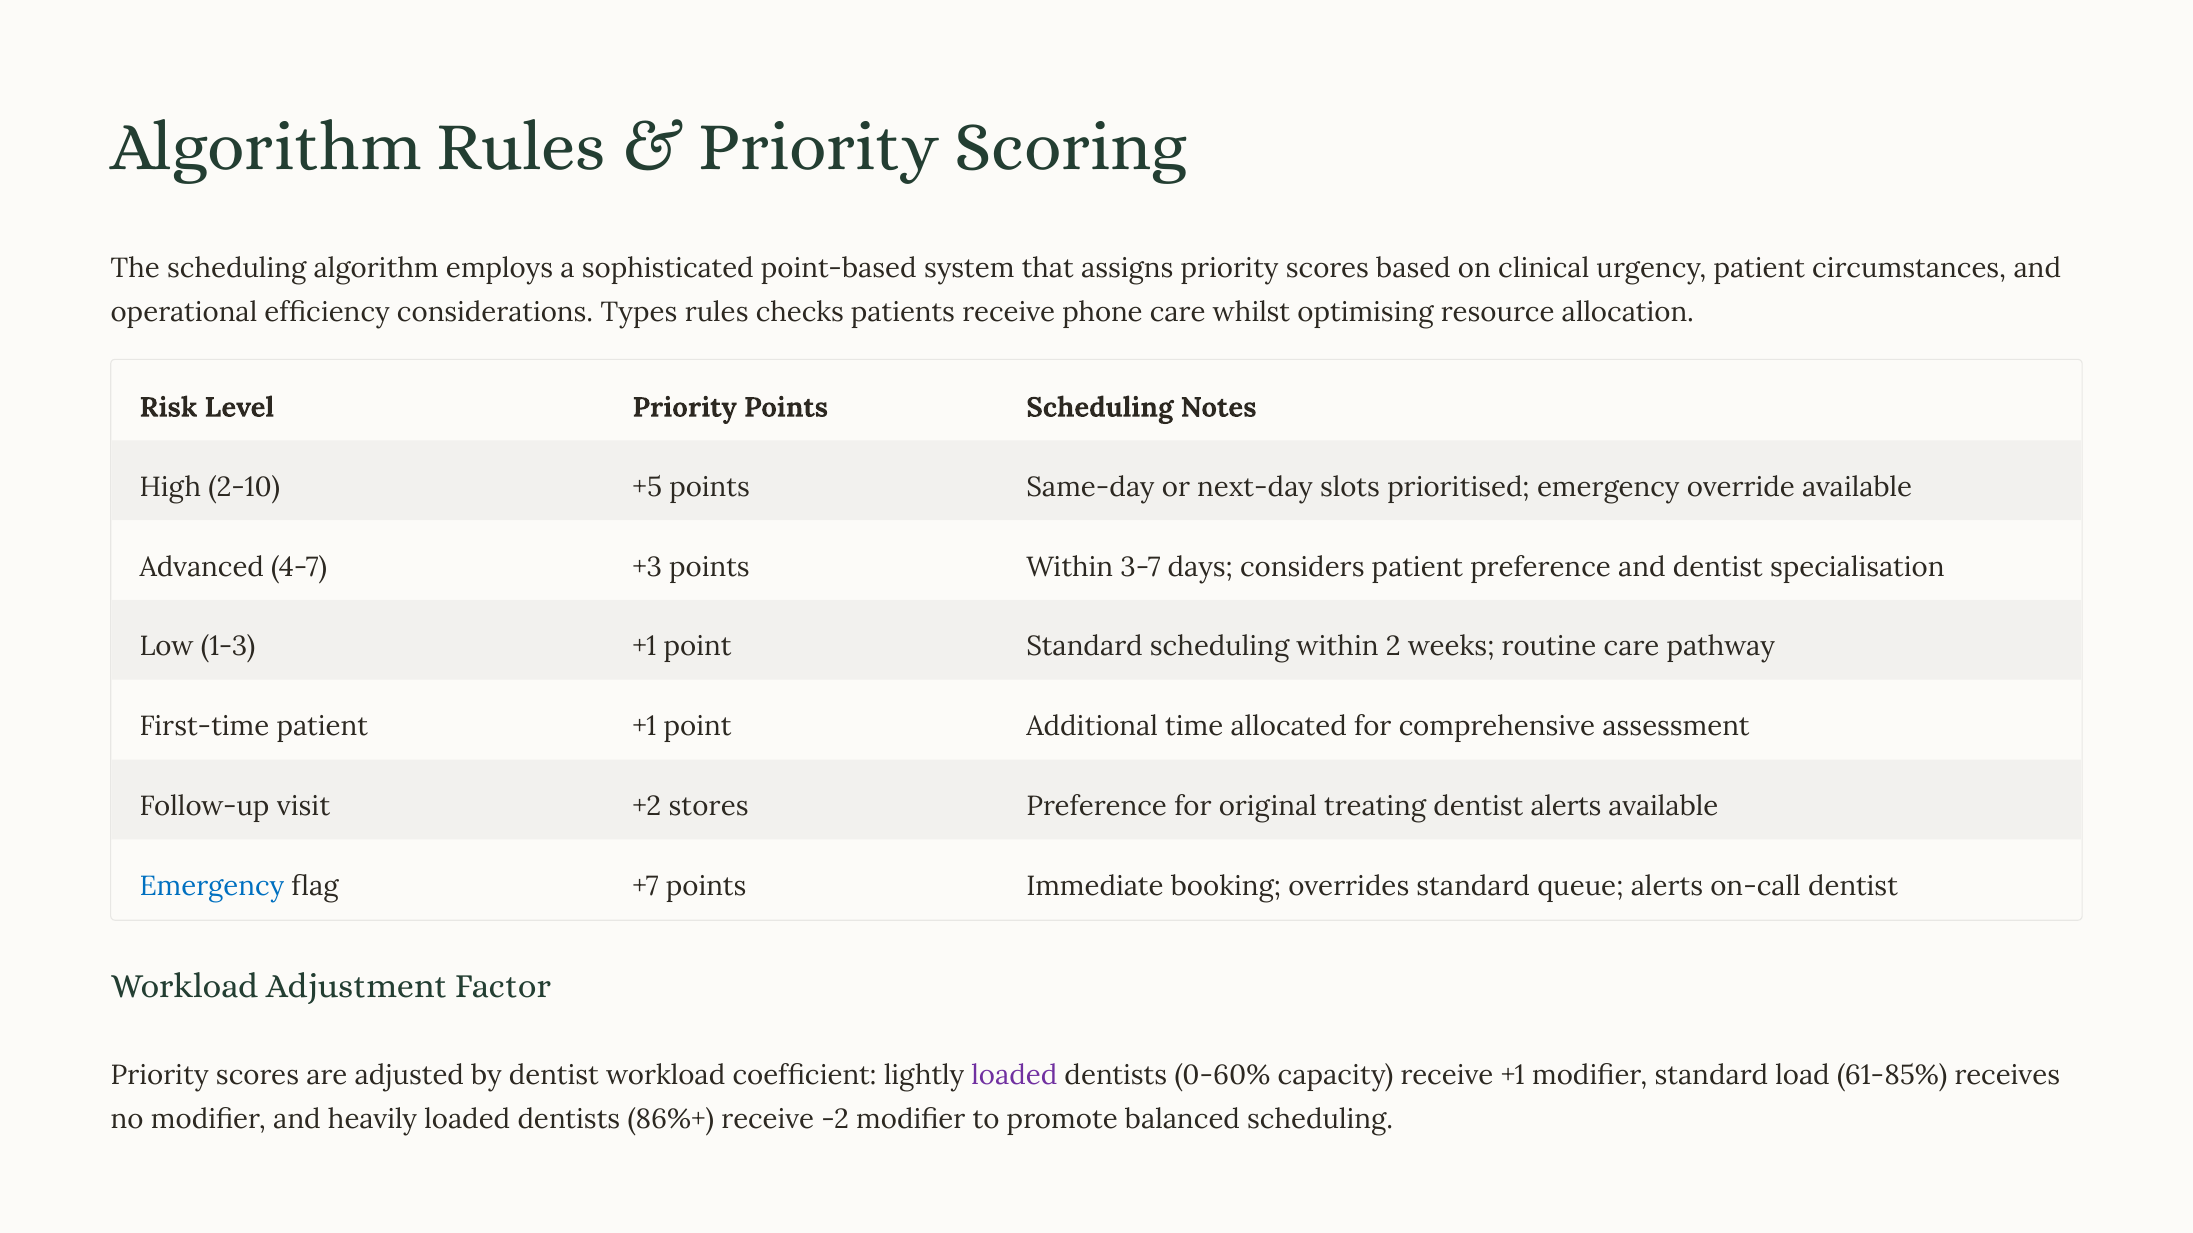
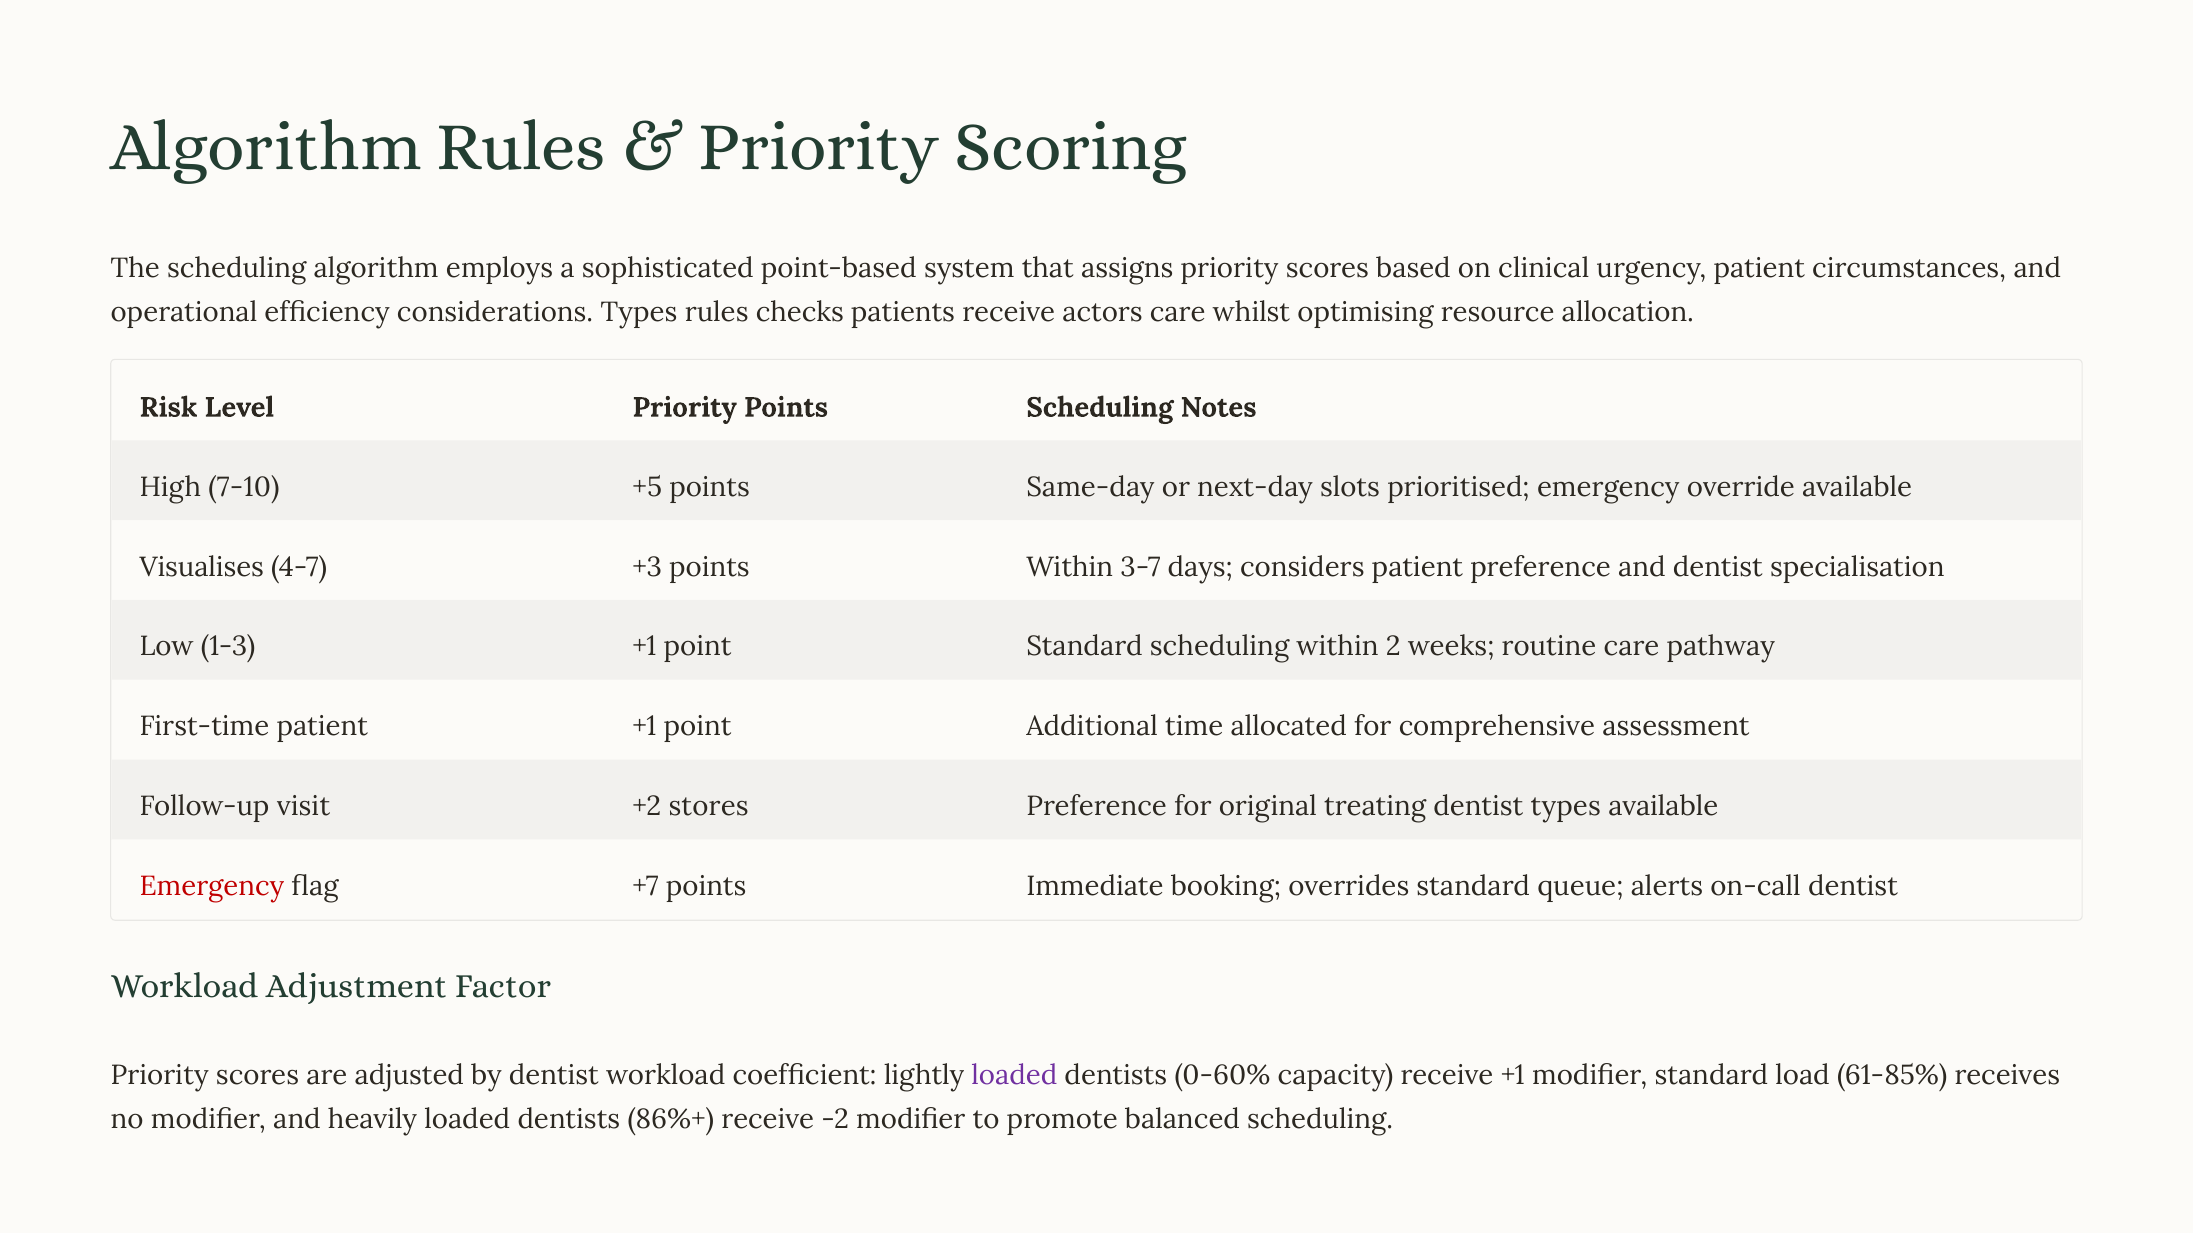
phone: phone -> actors
2-10: 2-10 -> 7-10
Advanced: Advanced -> Visualises
dentist alerts: alerts -> types
Emergency at (212, 887) colour: blue -> red
